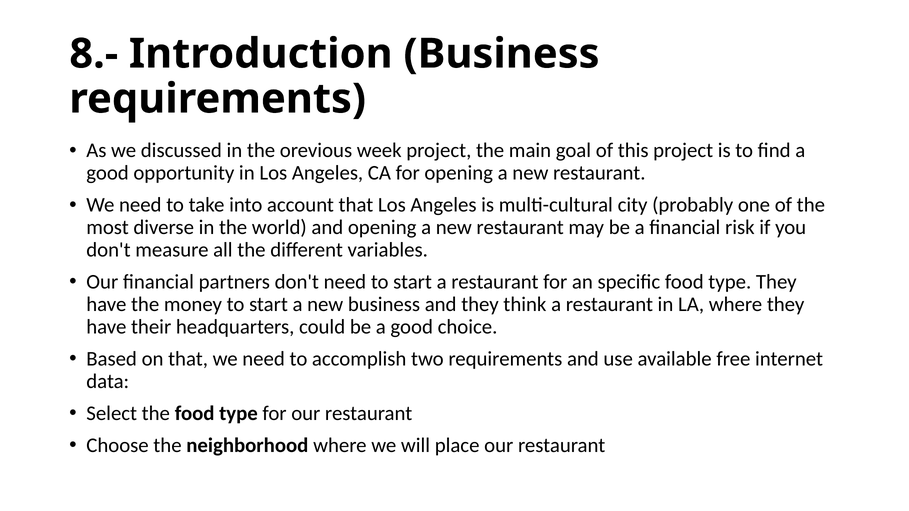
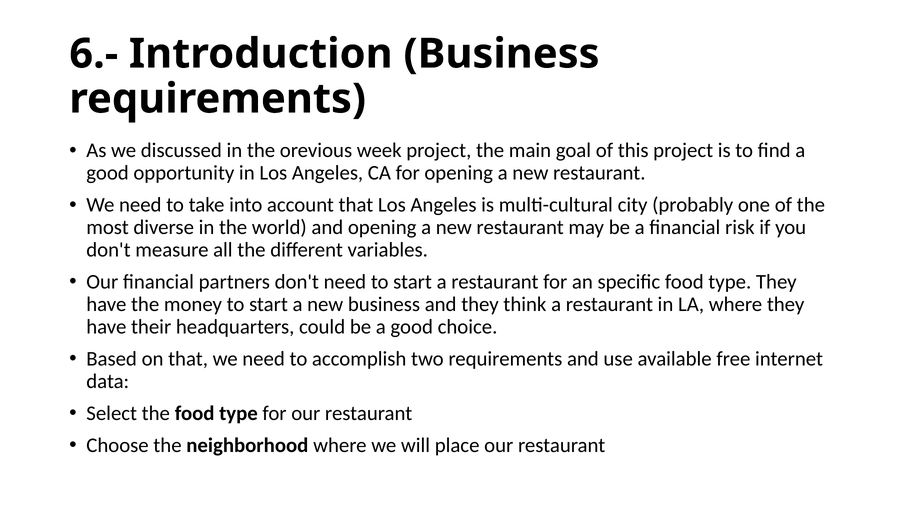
8.-: 8.- -> 6.-
